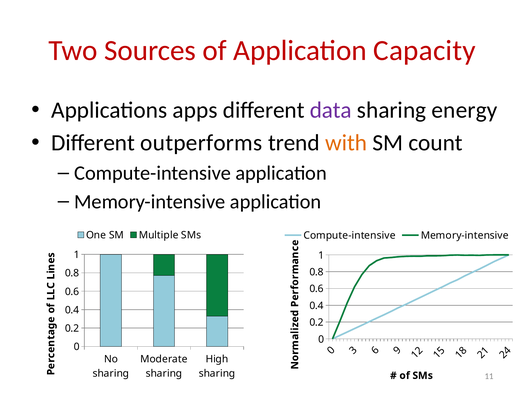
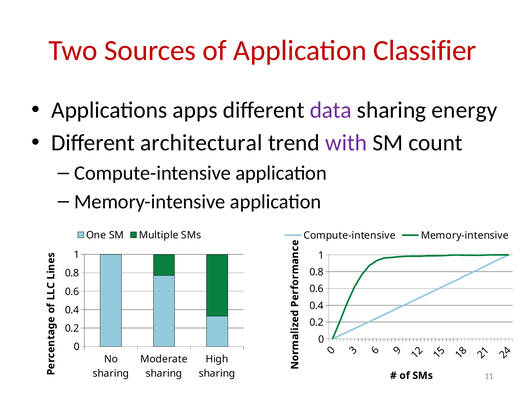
Capacity: Capacity -> Classifier
outperforms: outperforms -> architectural
with colour: orange -> purple
